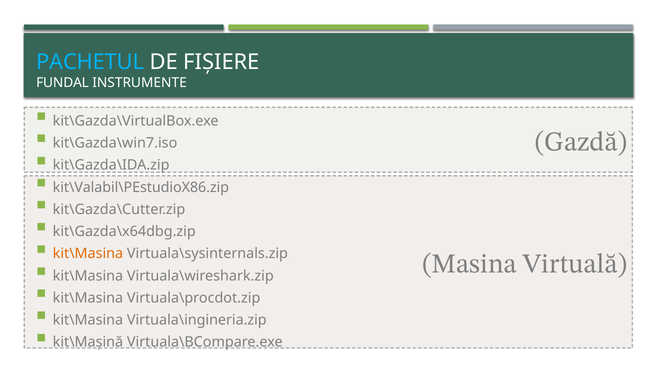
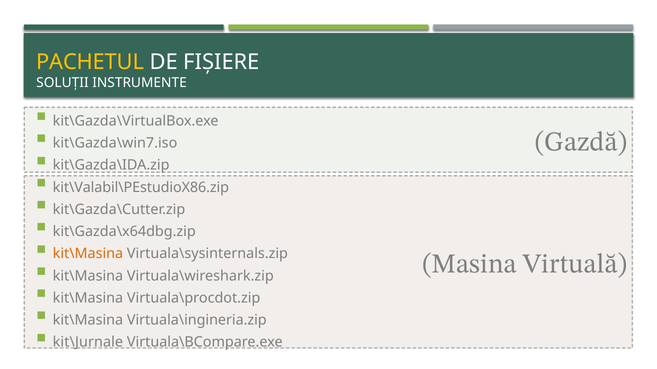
PACHETUL colour: light blue -> yellow
FUNDAL: FUNDAL -> SOLUȚII
kit\Mașină: kit\Mașină -> kit\Jurnale
